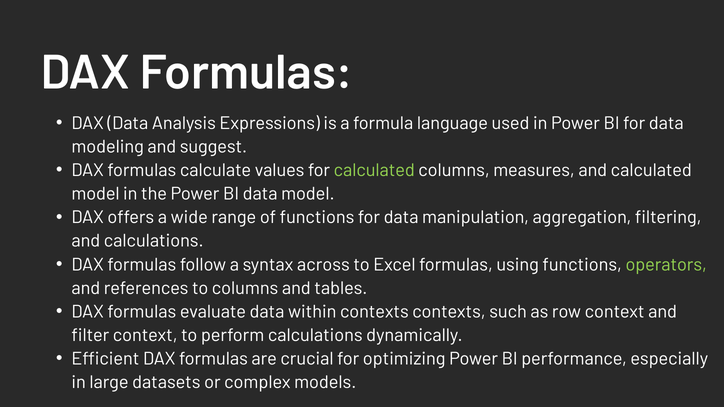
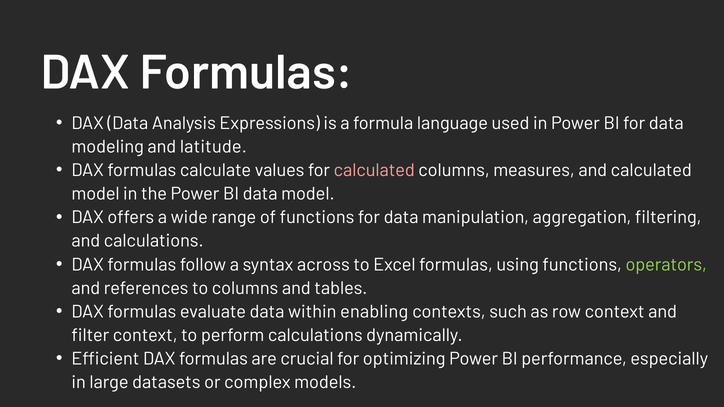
suggest: suggest -> latitude
calculated at (374, 171) colour: light green -> pink
within contexts: contexts -> enabling
